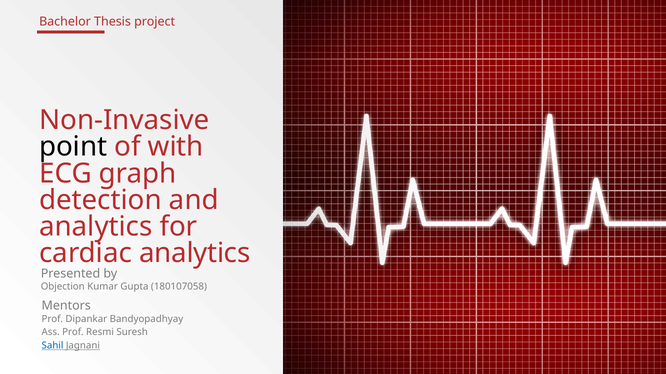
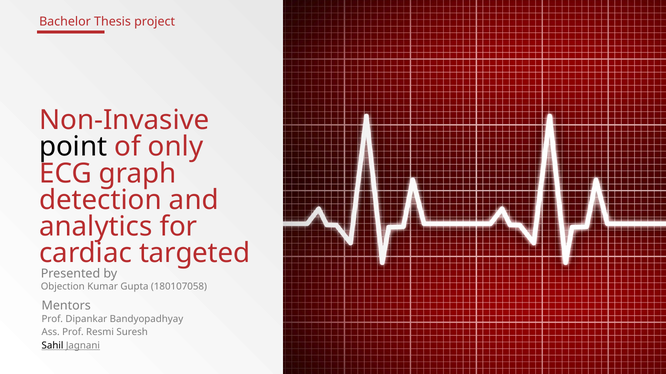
with: with -> only
cardiac analytics: analytics -> targeted
Sahil colour: blue -> black
